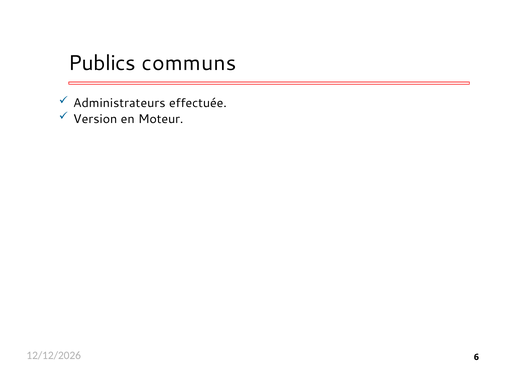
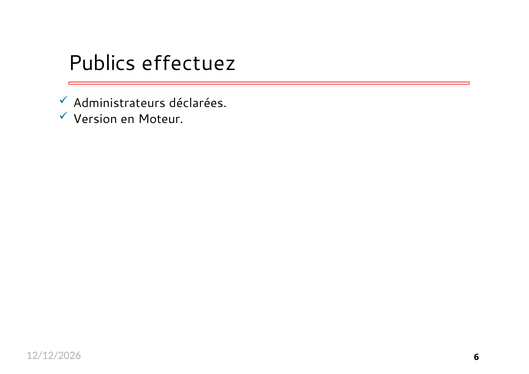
communs: communs -> effectuez
effectuée: effectuée -> déclarées
